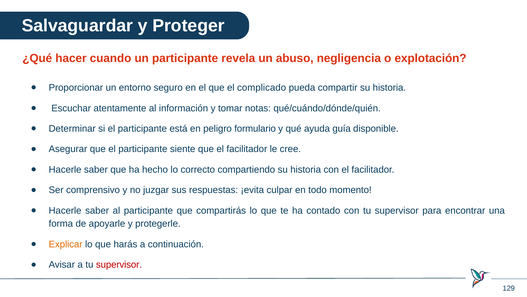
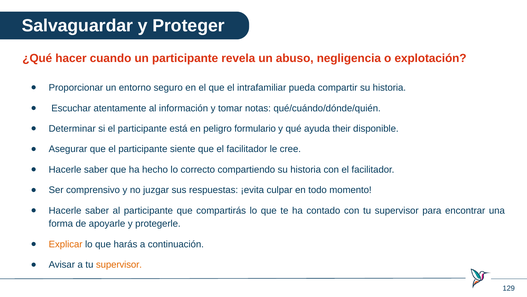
complicado: complicado -> intrafamiliar
guía: guía -> their
supervisor at (119, 264) colour: red -> orange
